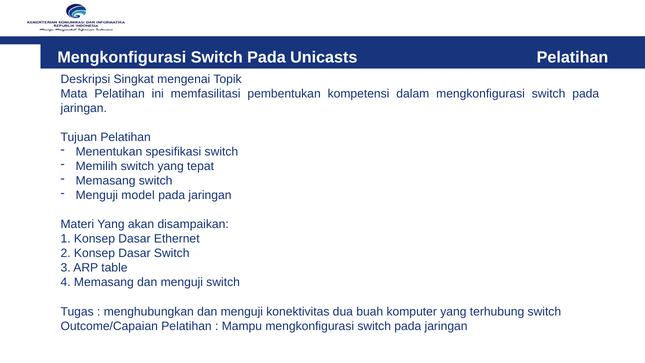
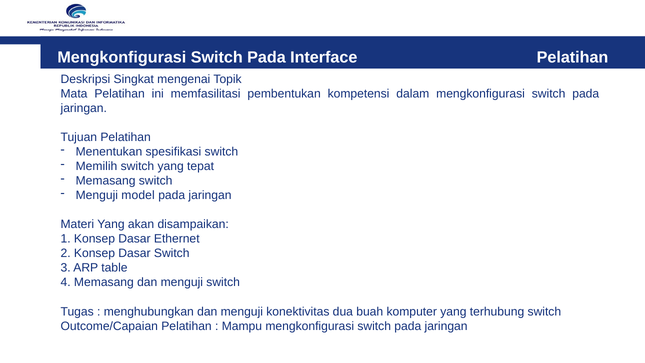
Unicasts: Unicasts -> Interface
